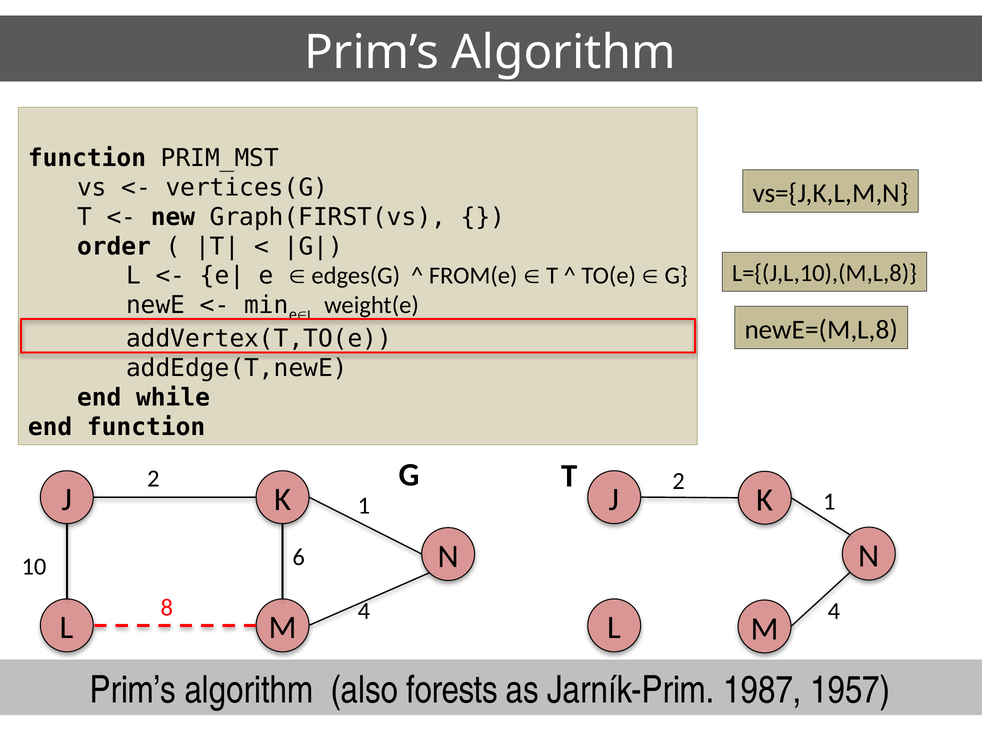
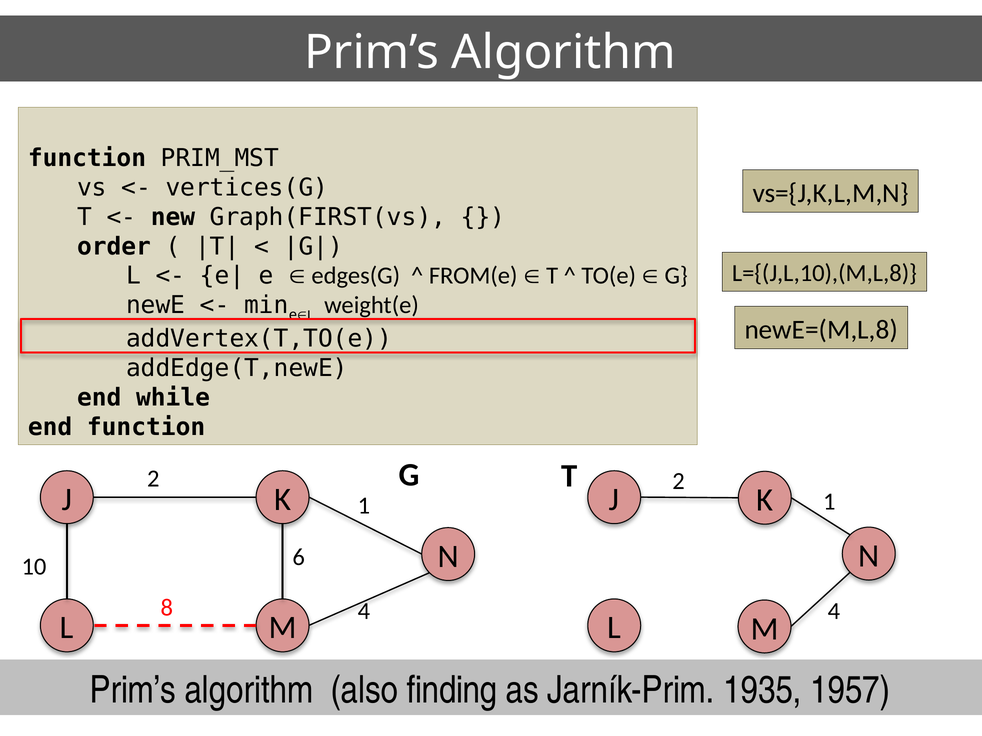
forests: forests -> finding
1987: 1987 -> 1935
